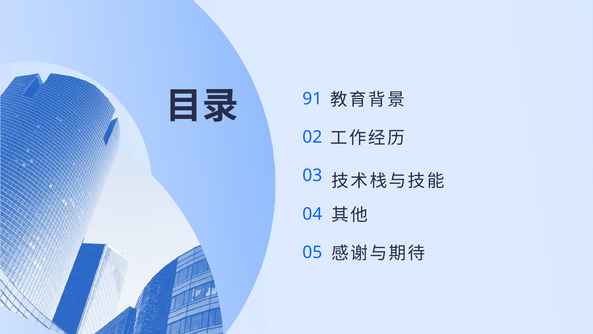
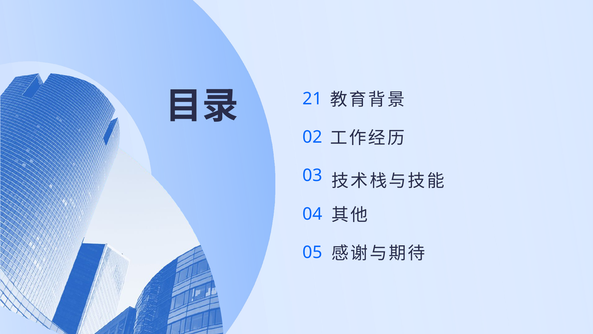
91: 91 -> 21
